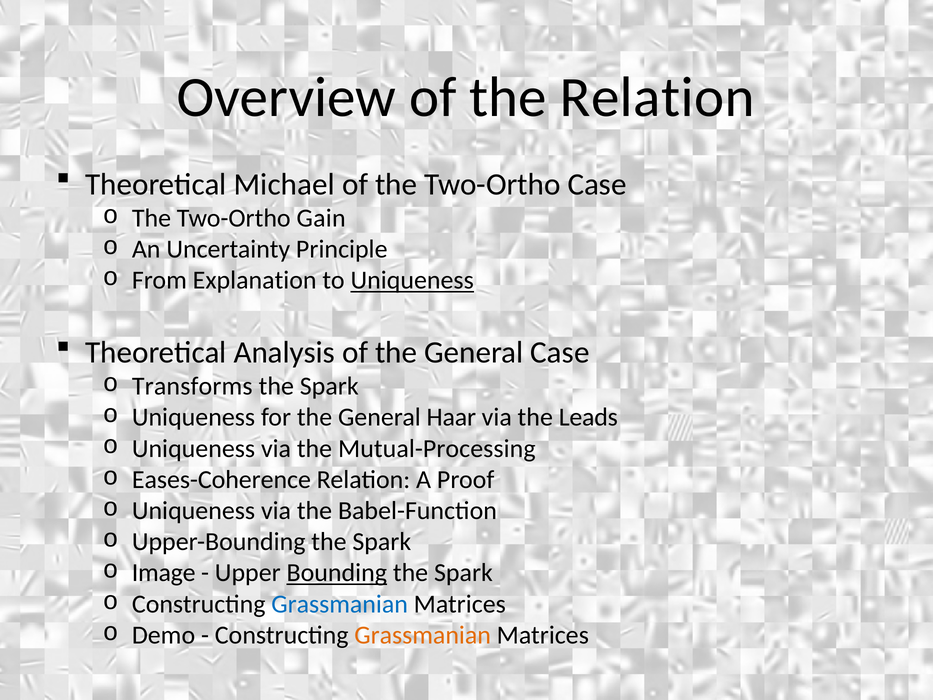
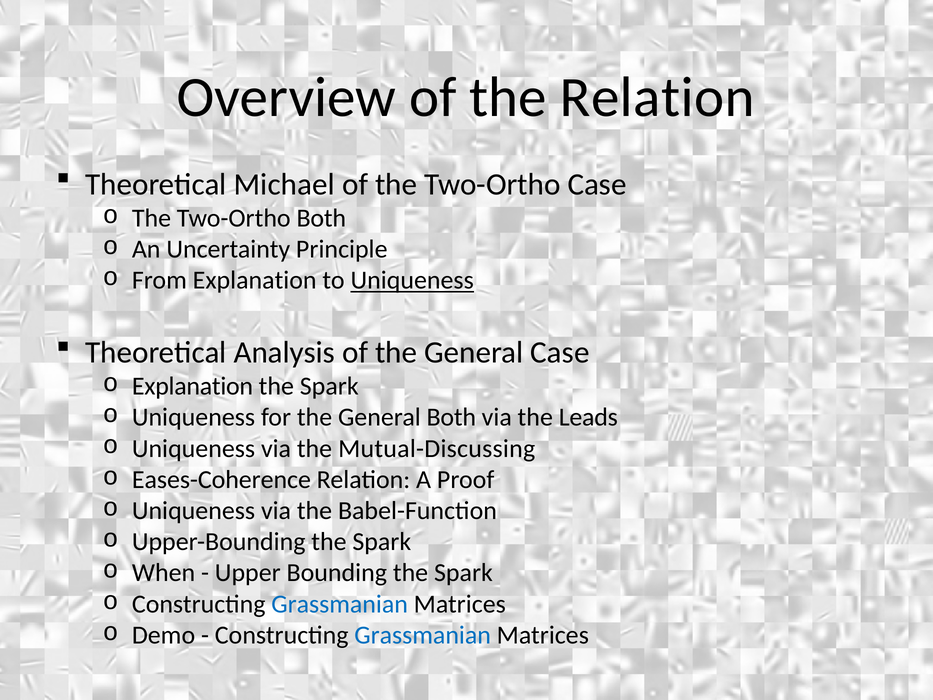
Two-Ortho Gain: Gain -> Both
Transforms at (192, 386): Transforms -> Explanation
General Haar: Haar -> Both
Mutual-Processing: Mutual-Processing -> Mutual-Discussing
Image: Image -> When
Bounding underline: present -> none
Grassmanian at (423, 635) colour: orange -> blue
